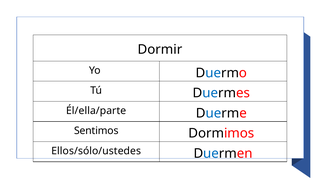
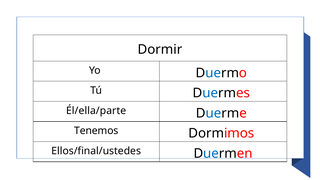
Sentimos: Sentimos -> Tenemos
Ellos/sólo/ustedes: Ellos/sólo/ustedes -> Ellos/final/ustedes
